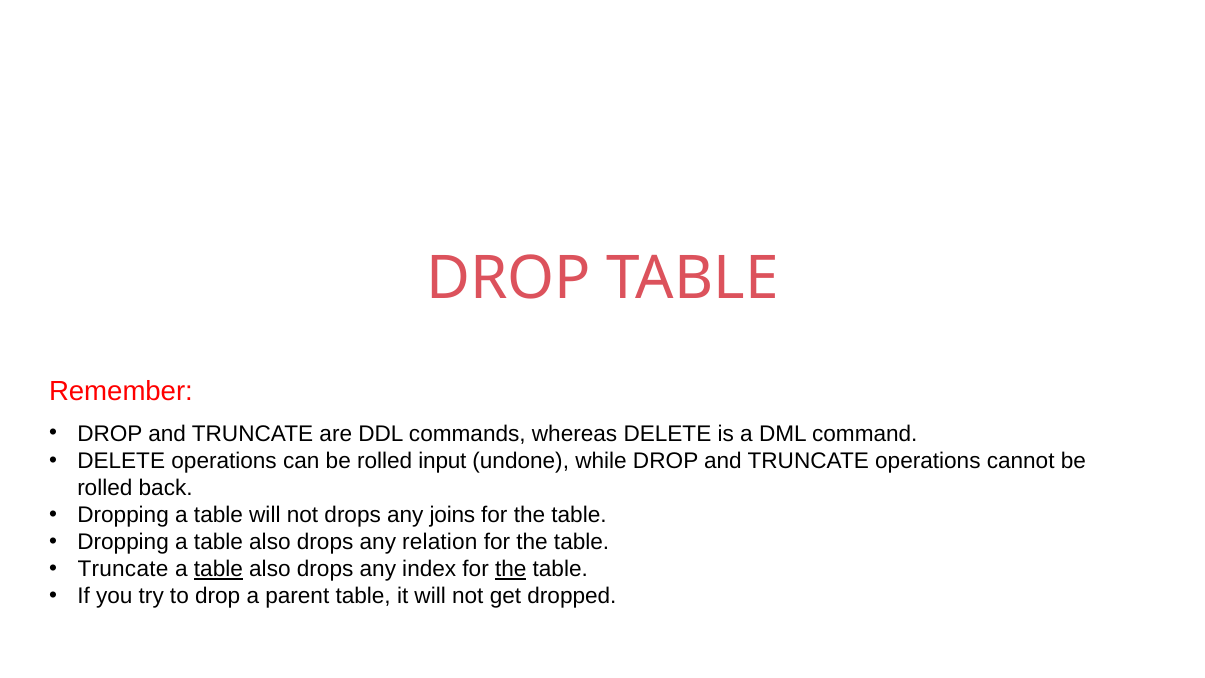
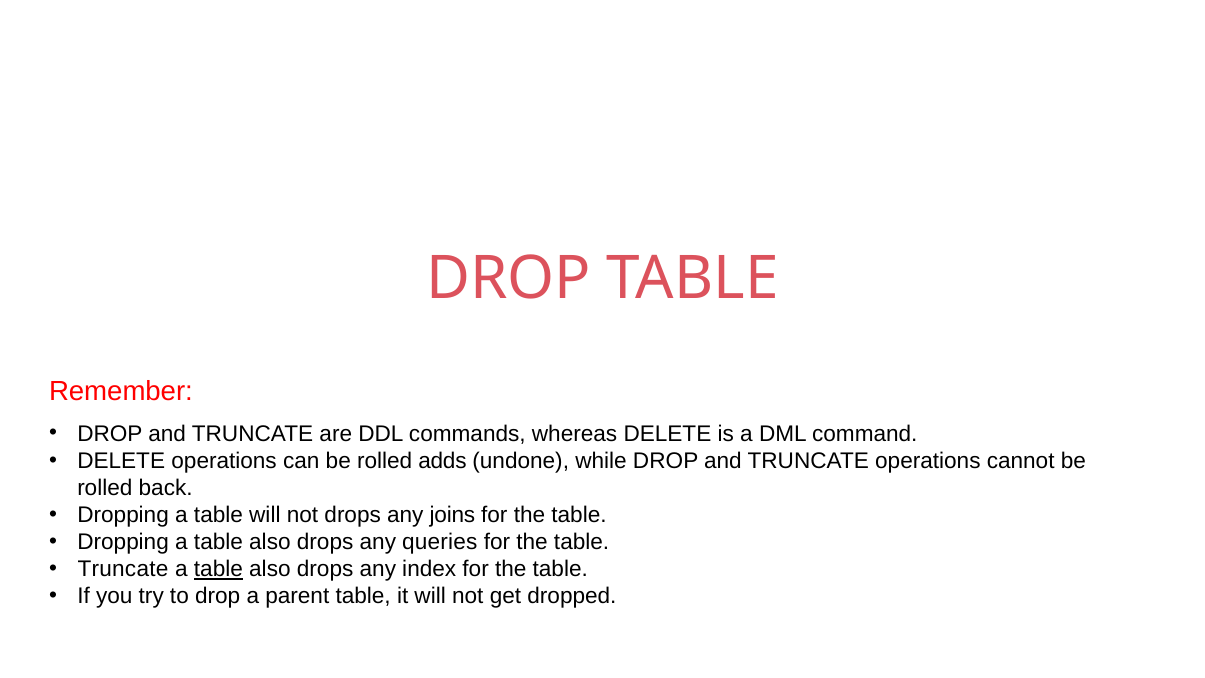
input: input -> adds
relation: relation -> queries
the at (511, 569) underline: present -> none
